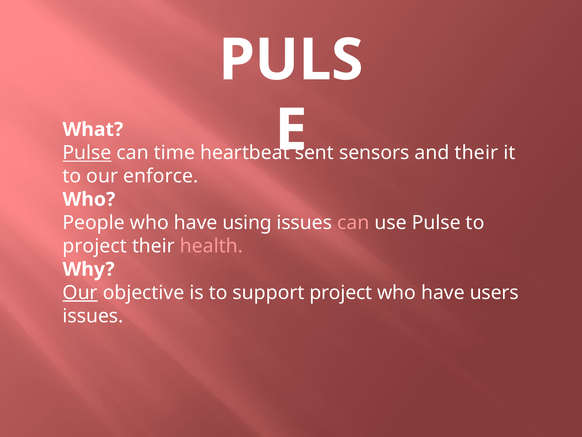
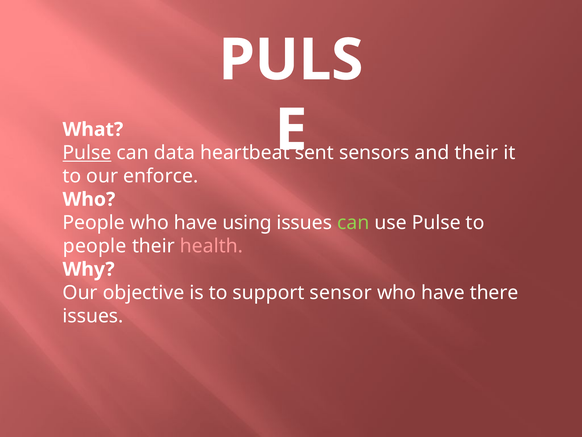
time: time -> data
can at (353, 222) colour: pink -> light green
project at (95, 246): project -> people
Our at (80, 292) underline: present -> none
support project: project -> sensor
users: users -> there
